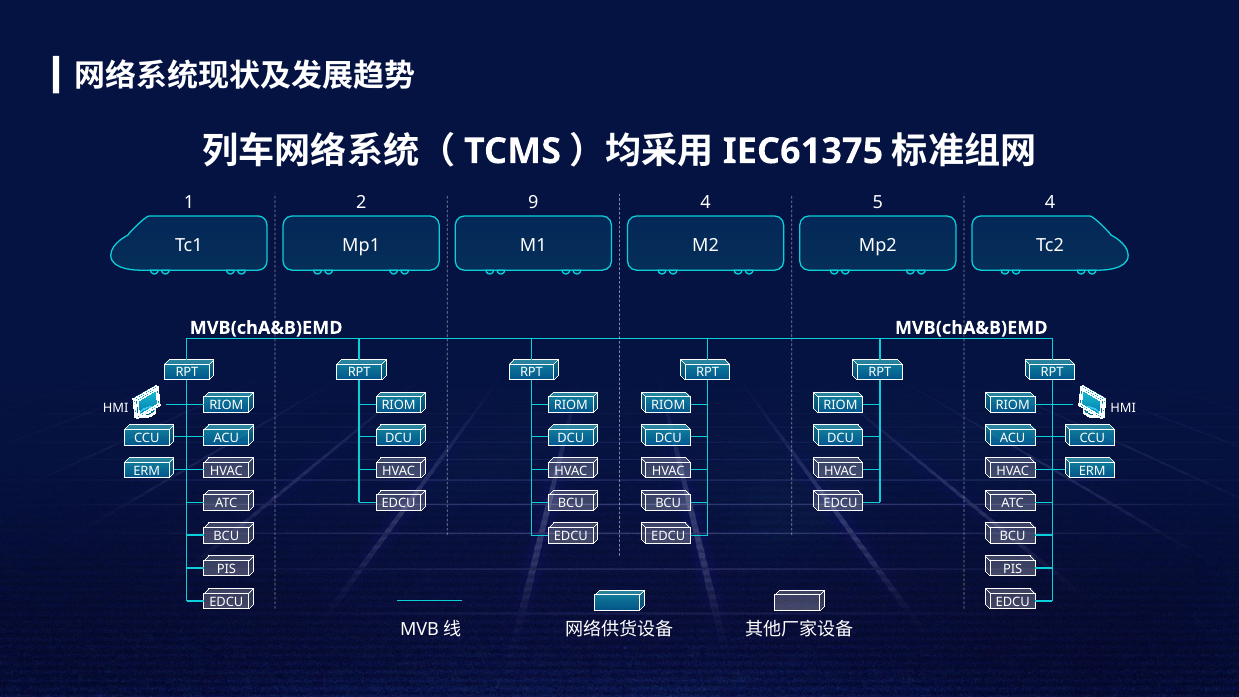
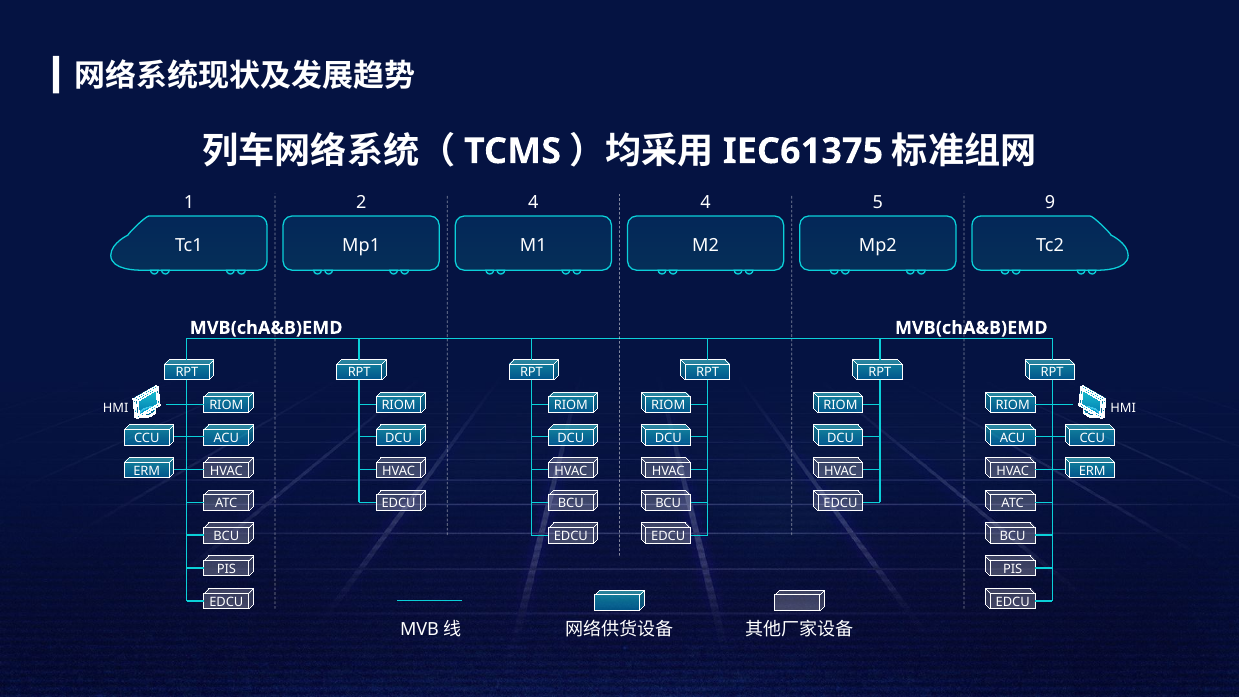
2 9: 9 -> 4
5 4: 4 -> 9
